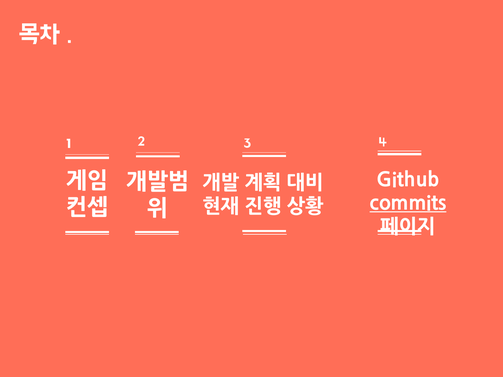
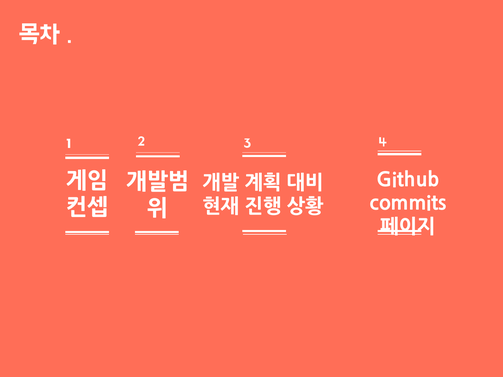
commits underline: present -> none
